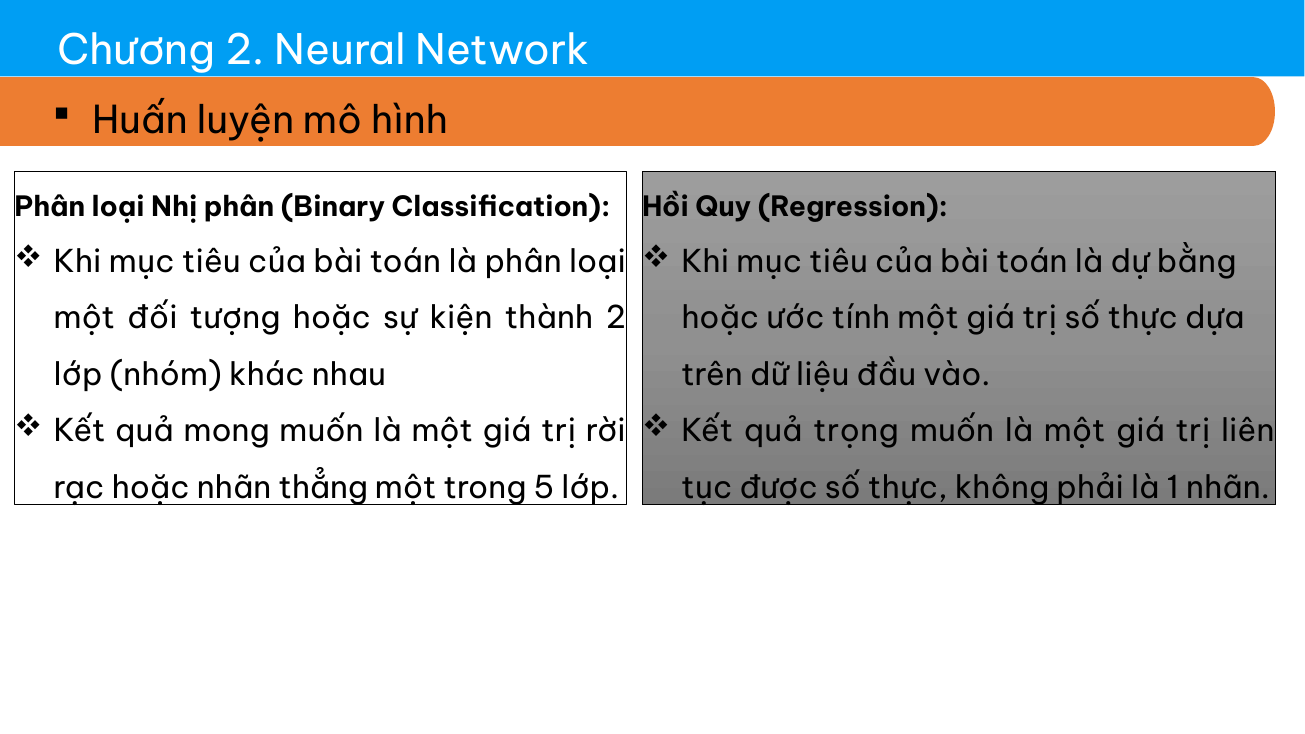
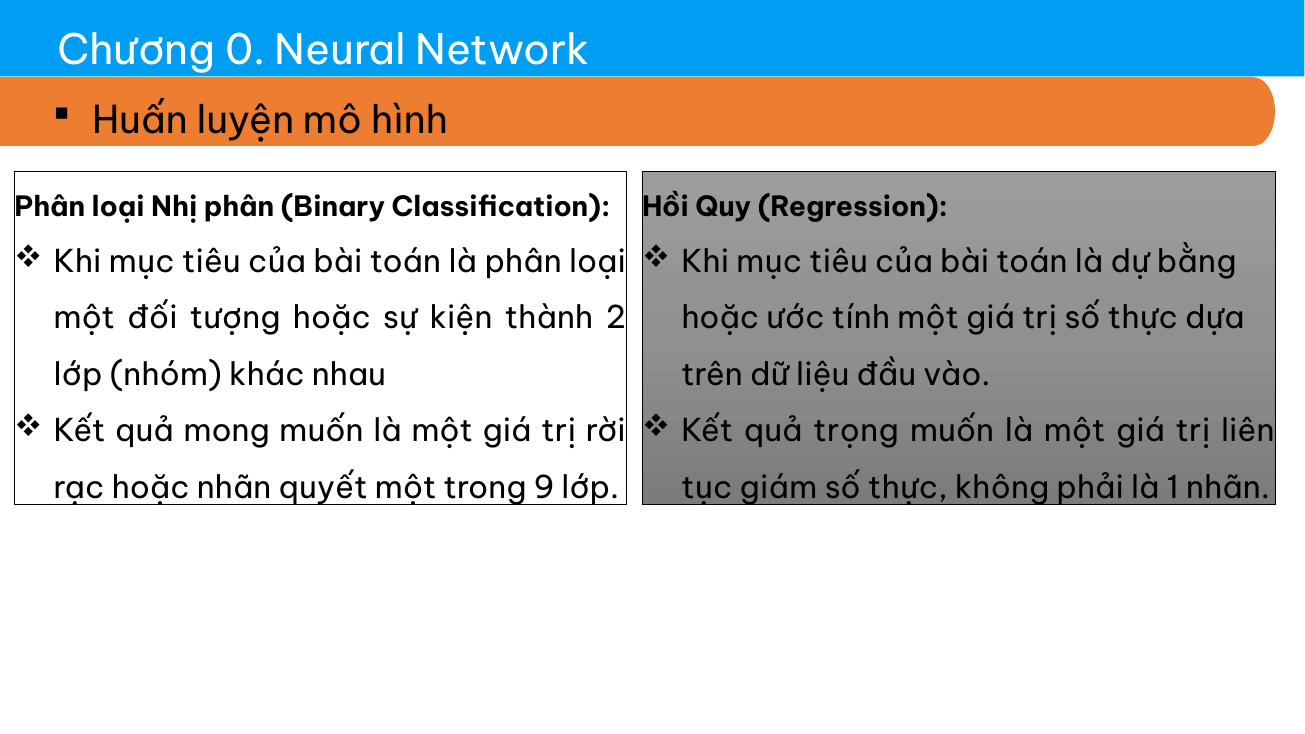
Chương 2: 2 -> 0
thẳng: thẳng -> quyết
5: 5 -> 9
được: được -> giám
